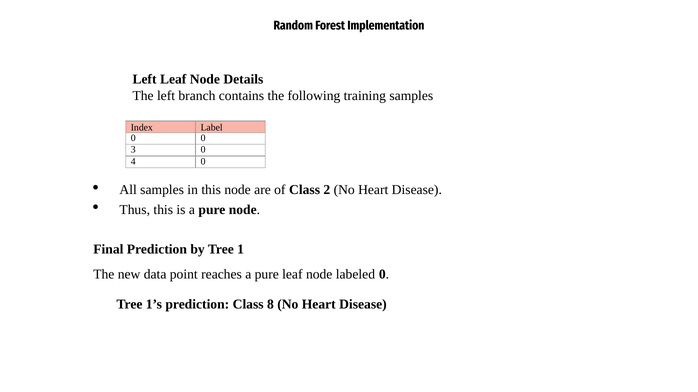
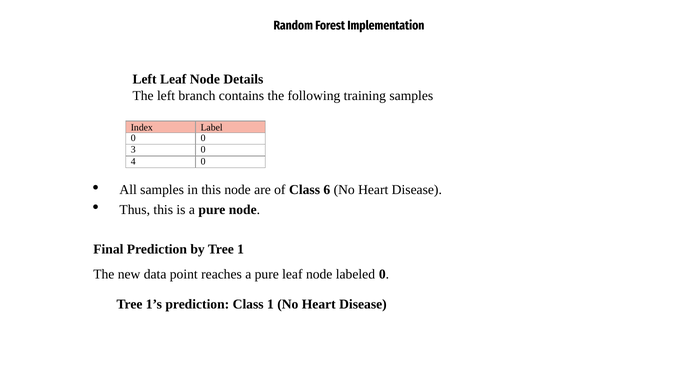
2: 2 -> 6
Class 8: 8 -> 1
